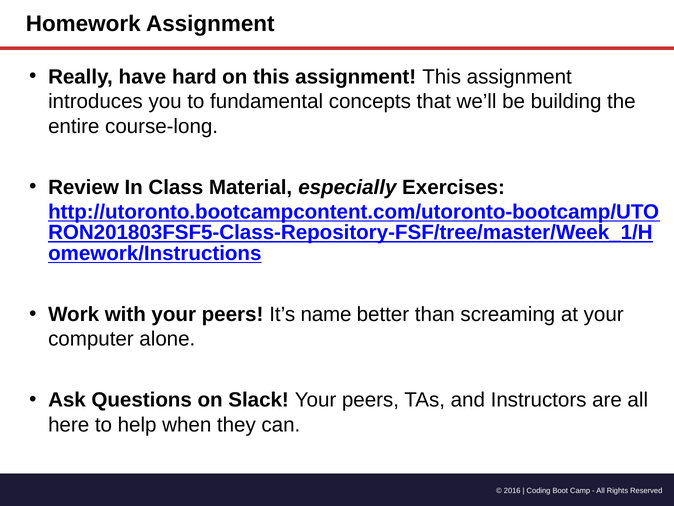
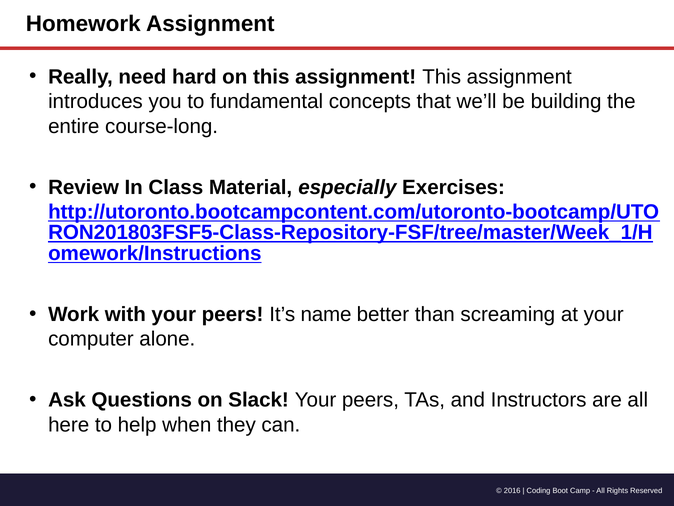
have: have -> need
